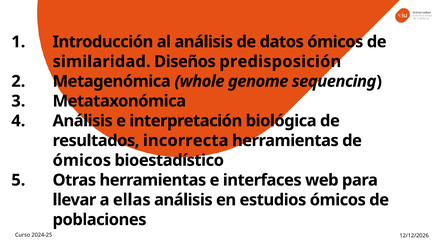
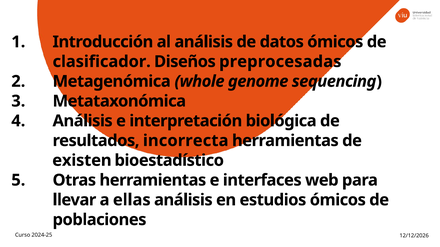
similaridad: similaridad -> clasificador
predisposición: predisposición -> preprocesadas
ómicos at (82, 161): ómicos -> existen
